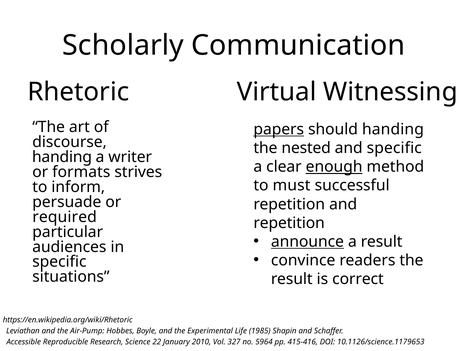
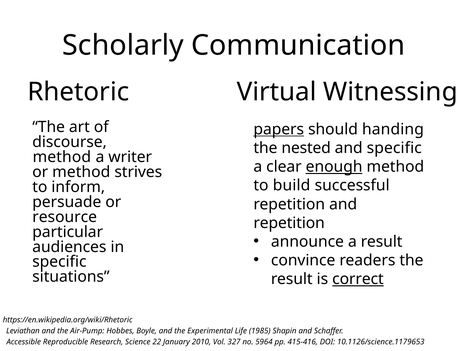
handing at (62, 157): handing -> method
or formats: formats -> method
must: must -> build
required: required -> resource
announce underline: present -> none
correct underline: none -> present
